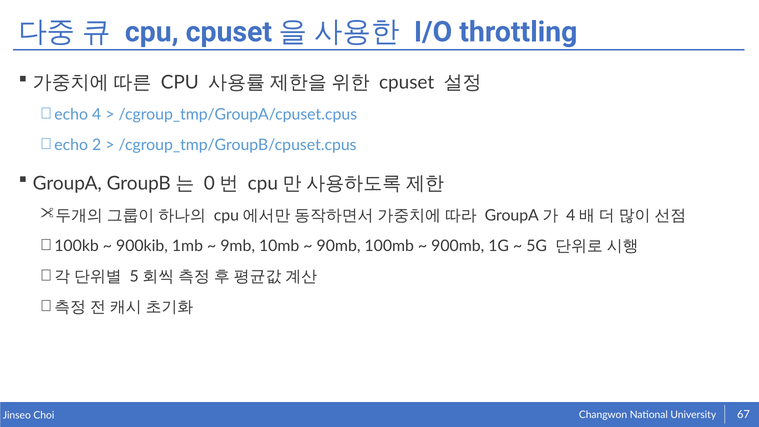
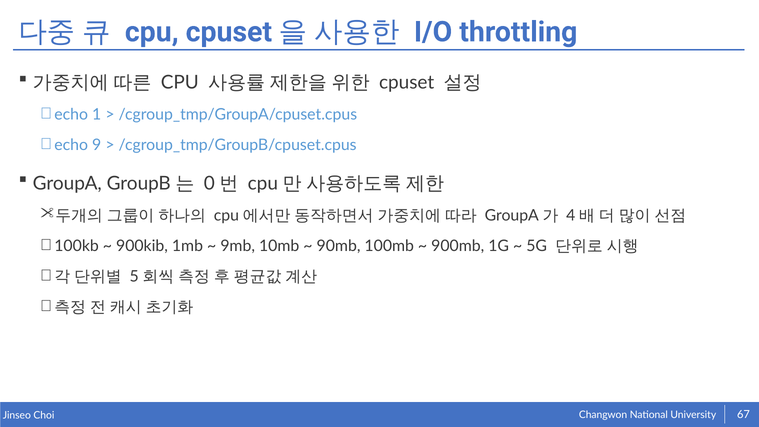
echo 4: 4 -> 1
2: 2 -> 9
